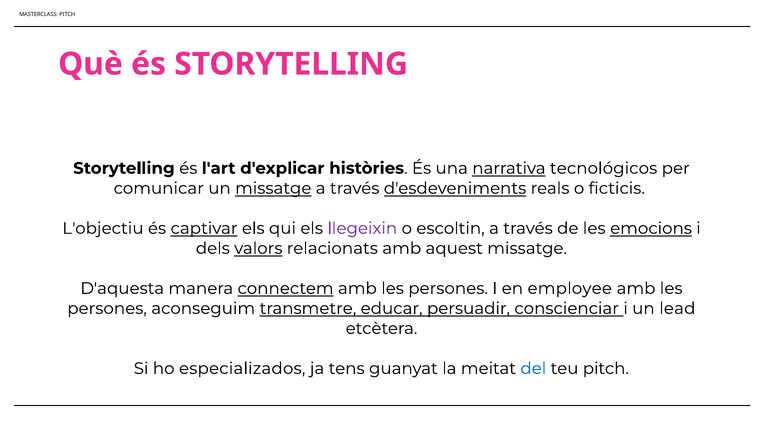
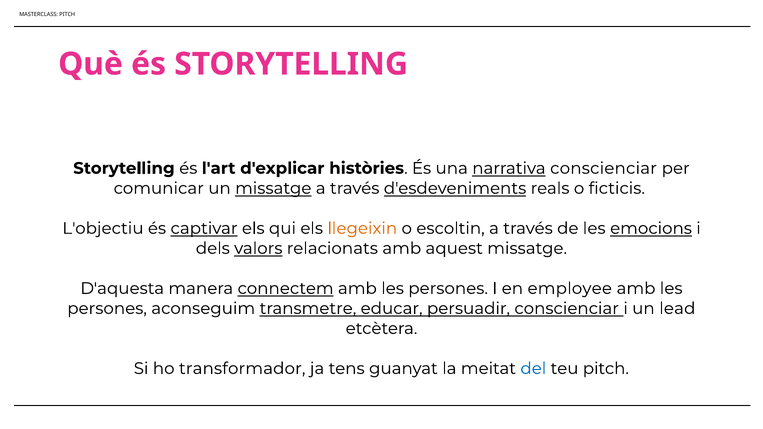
narrativa tecnológicos: tecnológicos -> conscienciar
llegeixin colour: purple -> orange
especializados: especializados -> transformador
